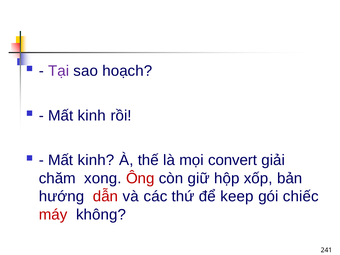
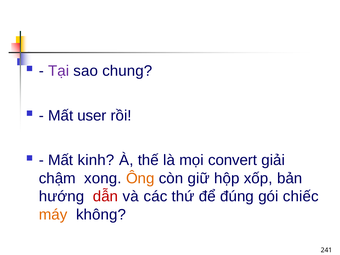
hoạch: hoạch -> chung
kinh at (92, 116): kinh -> user
chăm: chăm -> chậm
Ông colour: red -> orange
keep: keep -> đúng
máy colour: red -> orange
